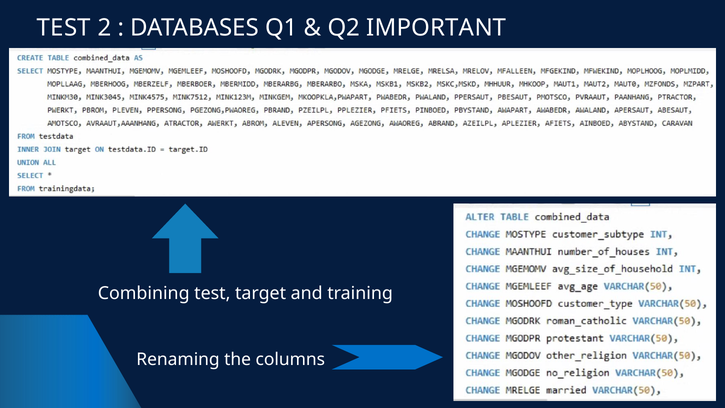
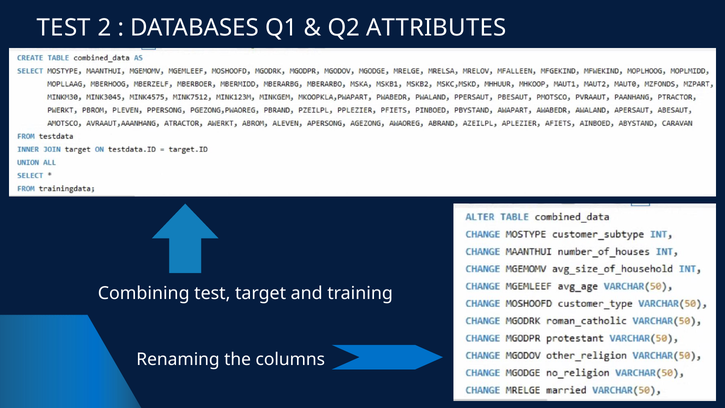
IMPORTANT: IMPORTANT -> ATTRIBUTES
